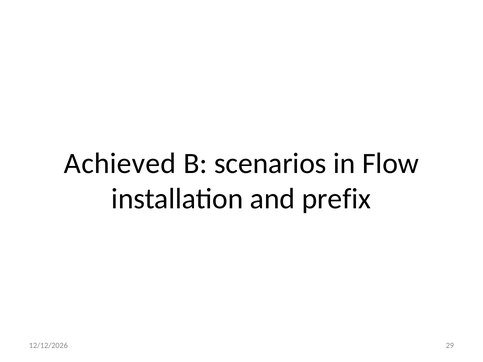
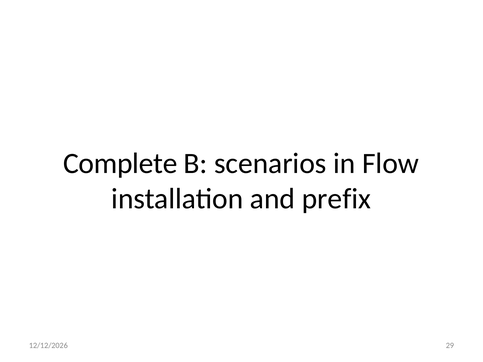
Achieved: Achieved -> Complete
